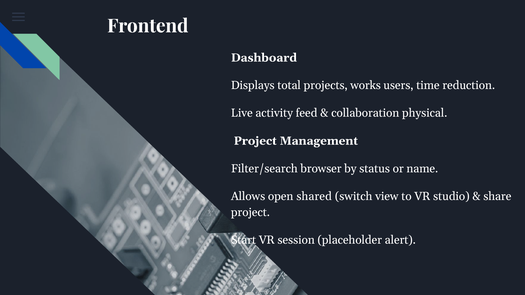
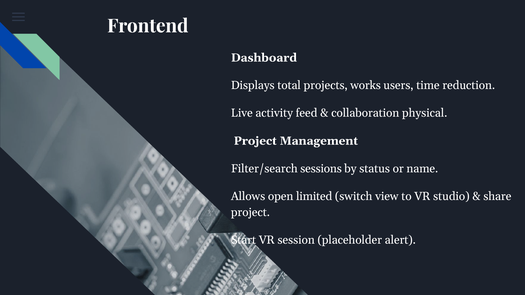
browser: browser -> sessions
shared: shared -> limited
